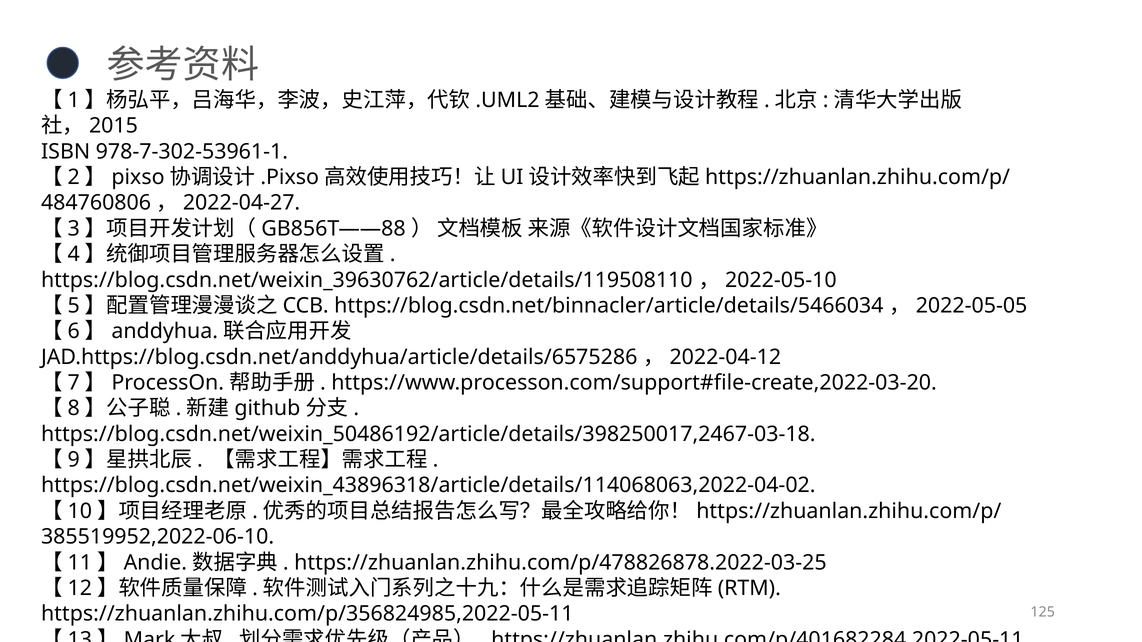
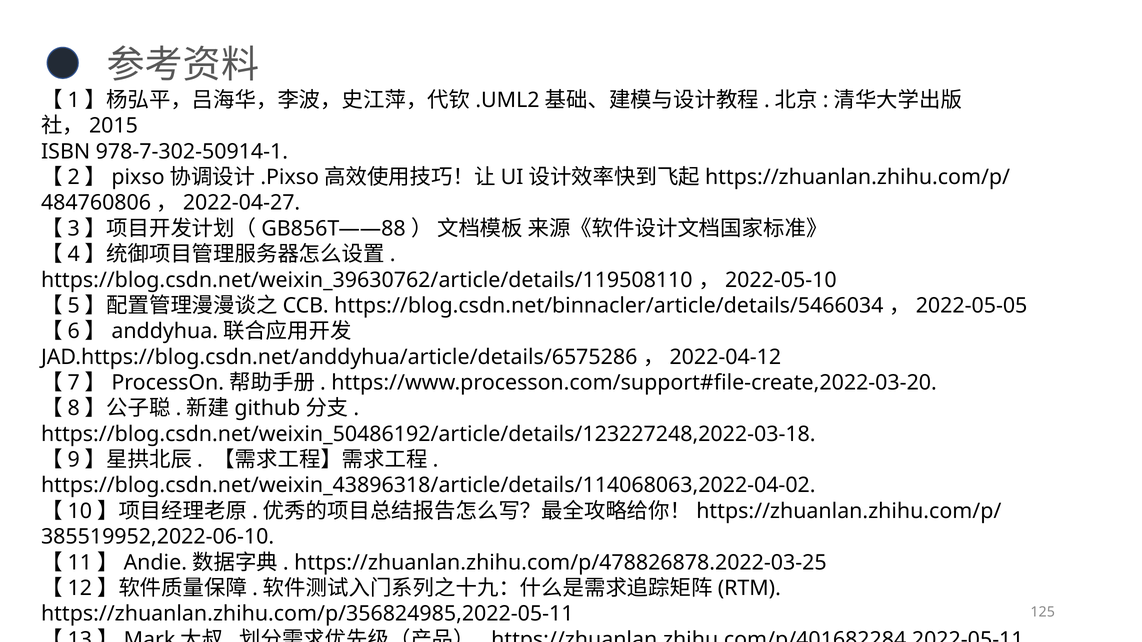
978-7-302-53961-1: 978-7-302-53961-1 -> 978-7-302-50914-1
https://blog.csdn.net/weixin_50486192/article/details/398250017,2467-03-18: https://blog.csdn.net/weixin_50486192/article/details/398250017,2467-03-18 -> https://blog.csdn.net/weixin_50486192/article/details/123227248,2022-03-18
